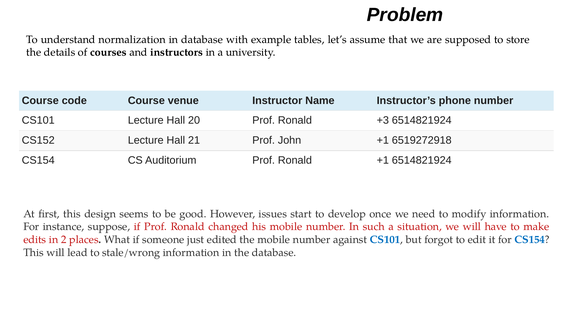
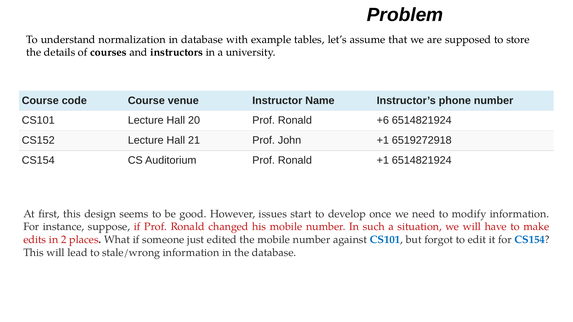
+3: +3 -> +6
